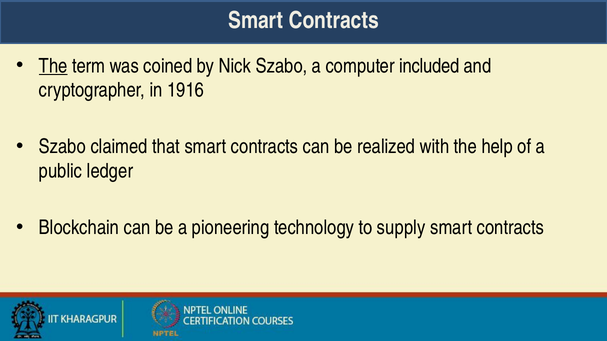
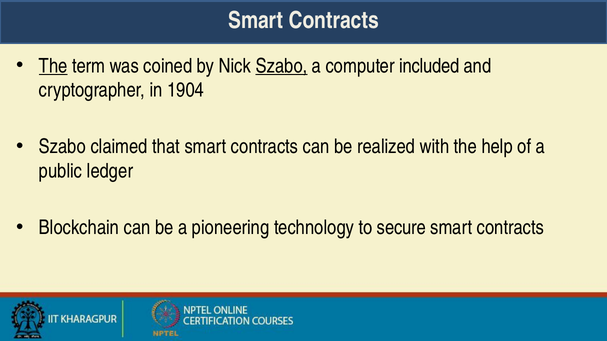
Szabo at (282, 66) underline: none -> present
1916: 1916 -> 1904
supply: supply -> secure
